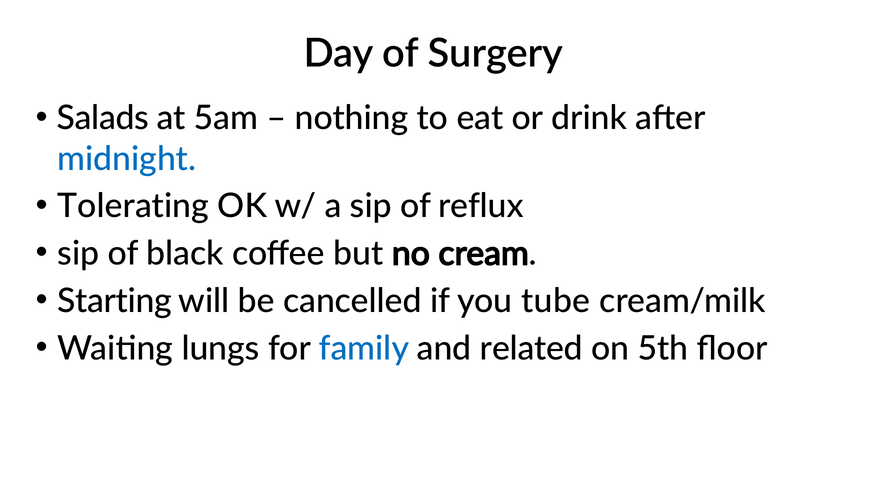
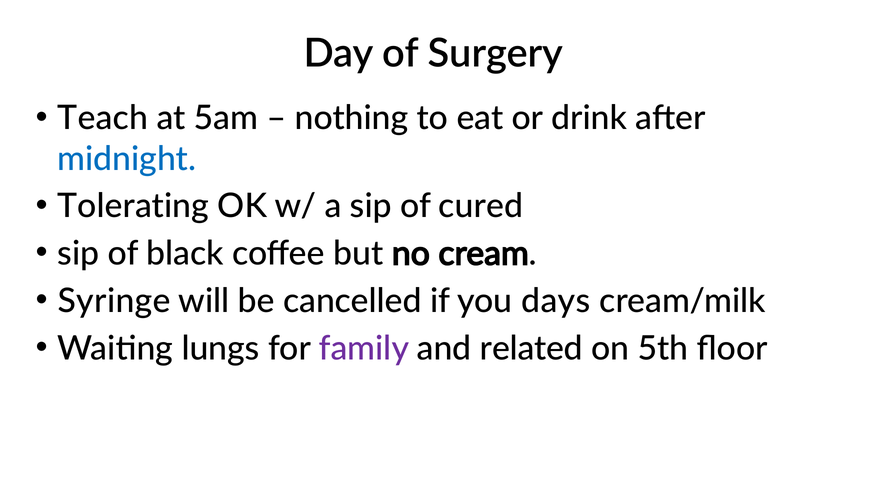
Salads: Salads -> Teach
reflux: reflux -> cured
Starting: Starting -> Syringe
tube: tube -> days
family colour: blue -> purple
